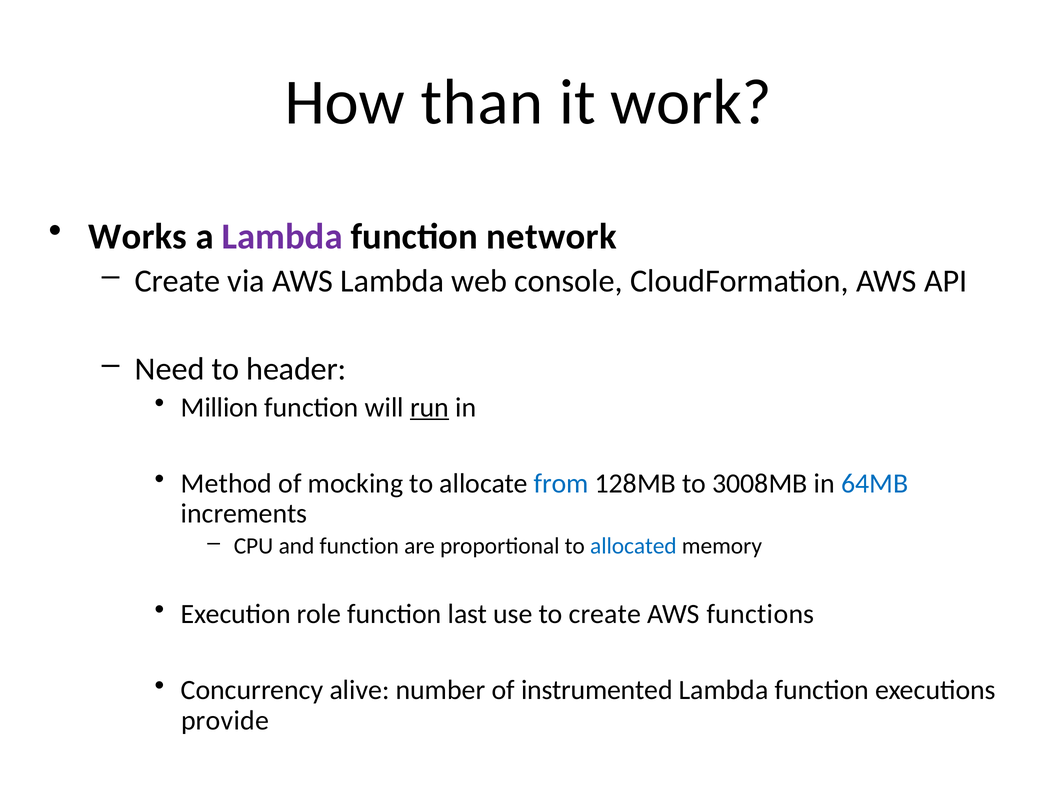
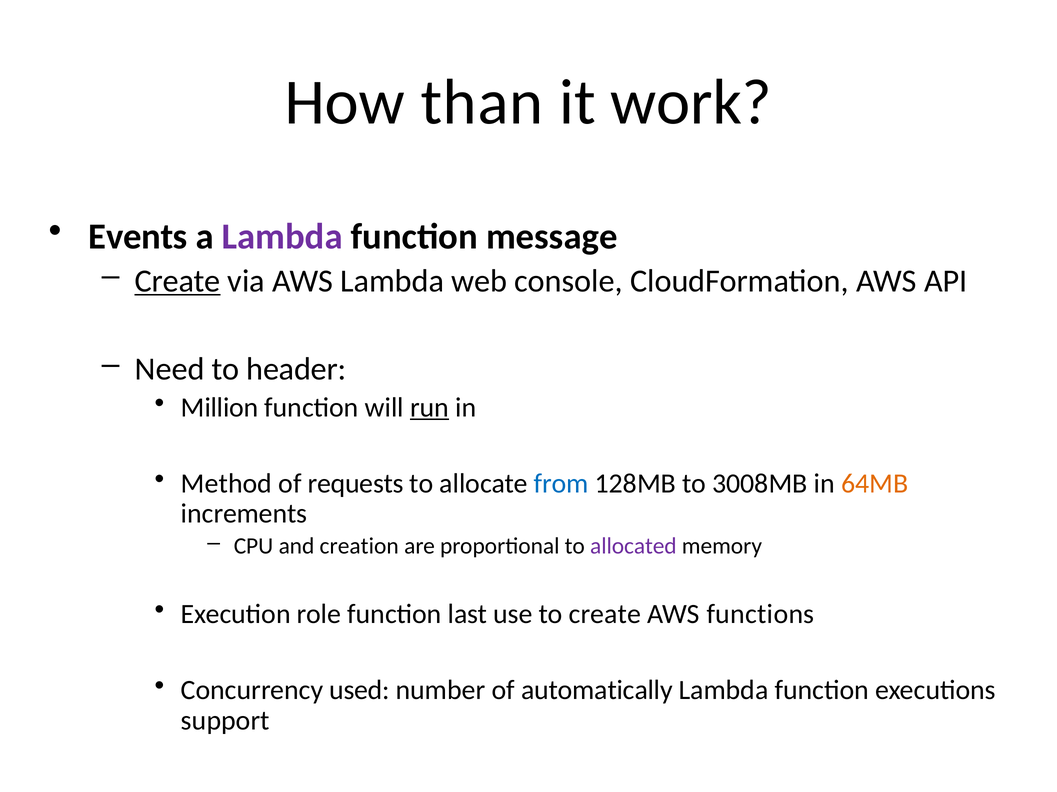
Works: Works -> Events
network: network -> message
Create at (178, 281) underline: none -> present
mocking: mocking -> requests
64MB colour: blue -> orange
and function: function -> creation
allocated colour: blue -> purple
alive: alive -> used
instrumented: instrumented -> automatically
provide: provide -> support
